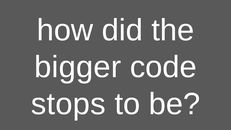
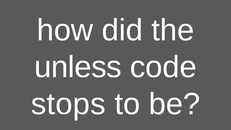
bigger: bigger -> unless
